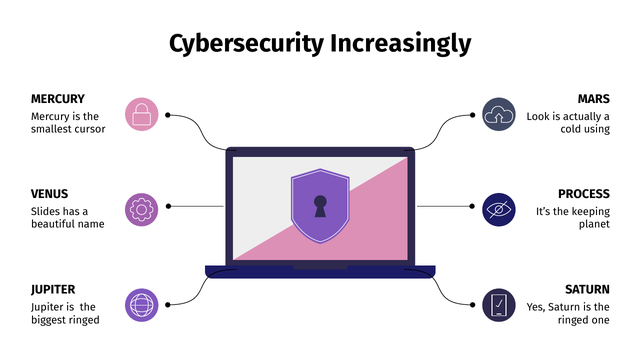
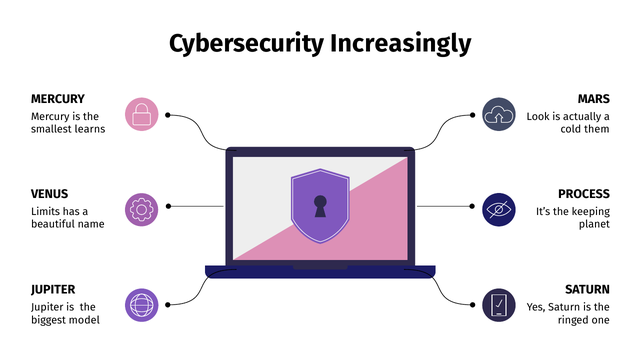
cursor: cursor -> learns
using: using -> them
Slides: Slides -> Limits
biggest ringed: ringed -> model
